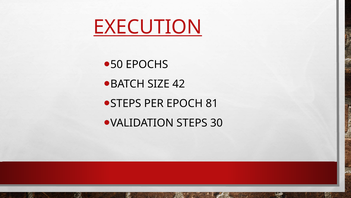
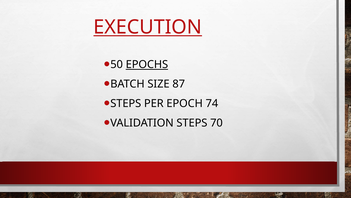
EPOCHS underline: none -> present
42: 42 -> 87
81: 81 -> 74
30: 30 -> 70
